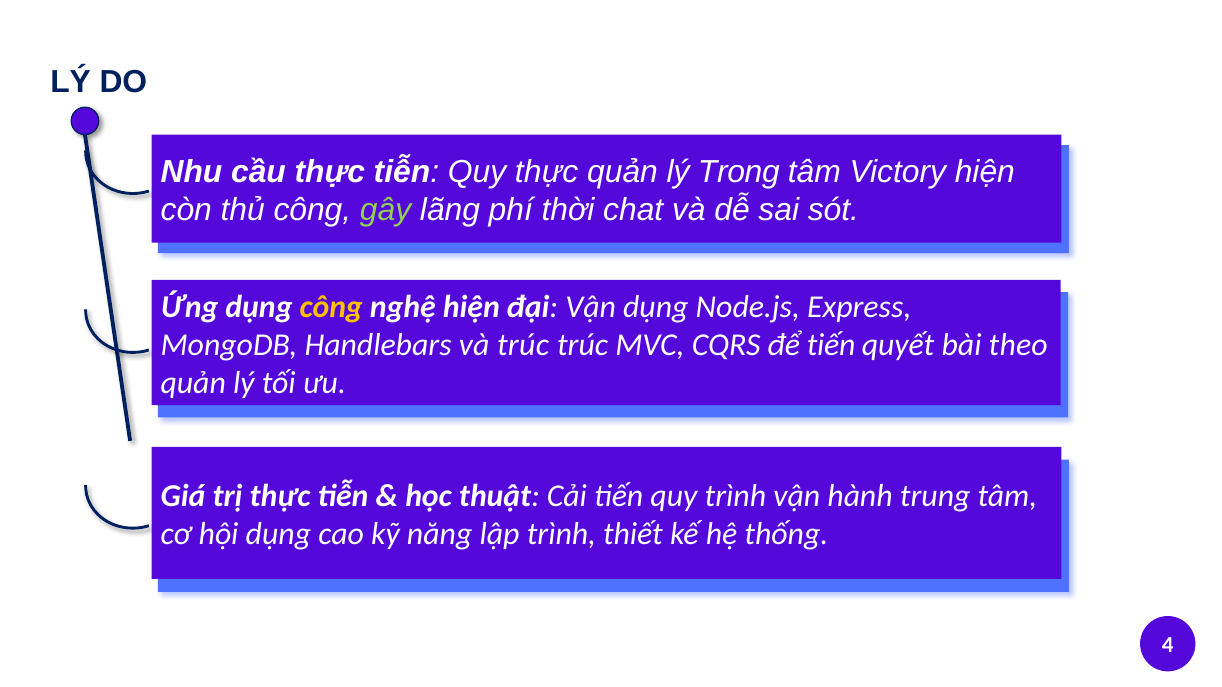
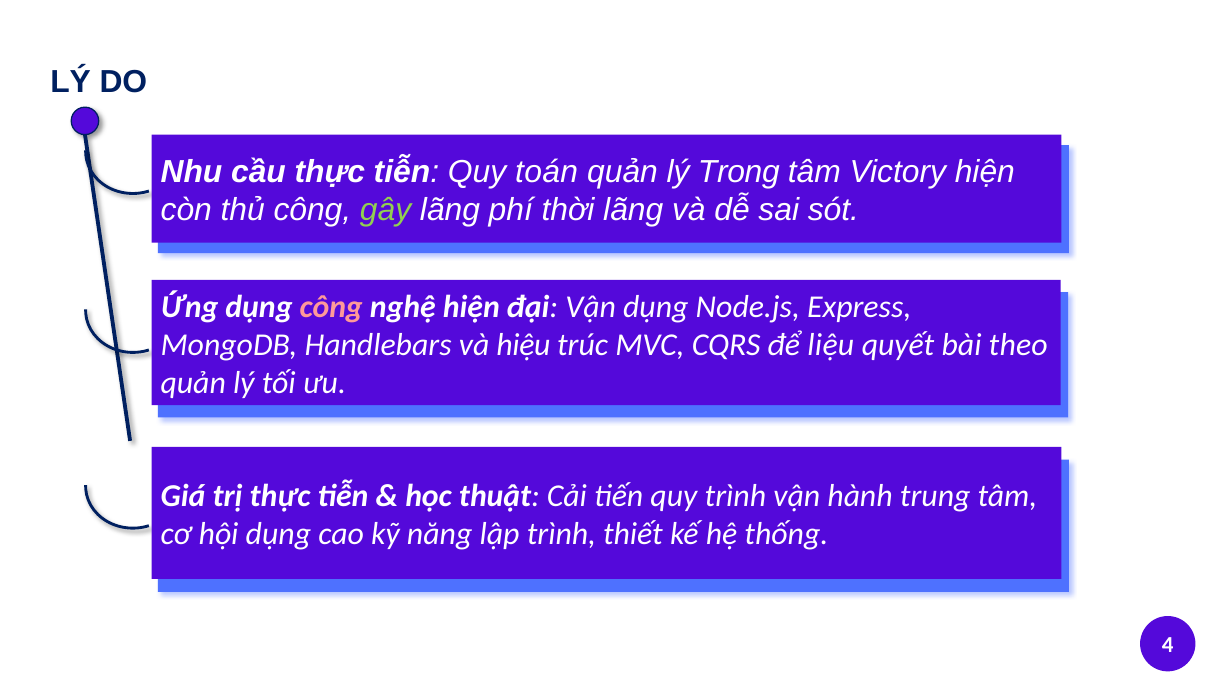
Quy thực: thực -> toán
thời chat: chat -> lãng
công at (331, 307) colour: yellow -> pink
và trúc: trúc -> hiệu
để tiến: tiến -> liệu
